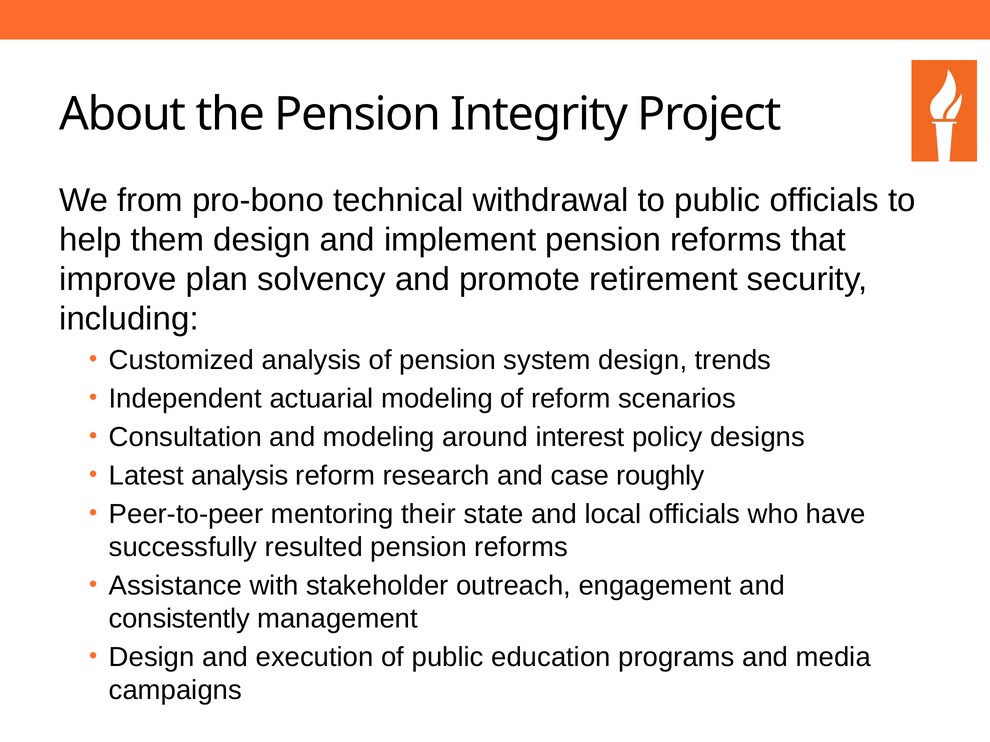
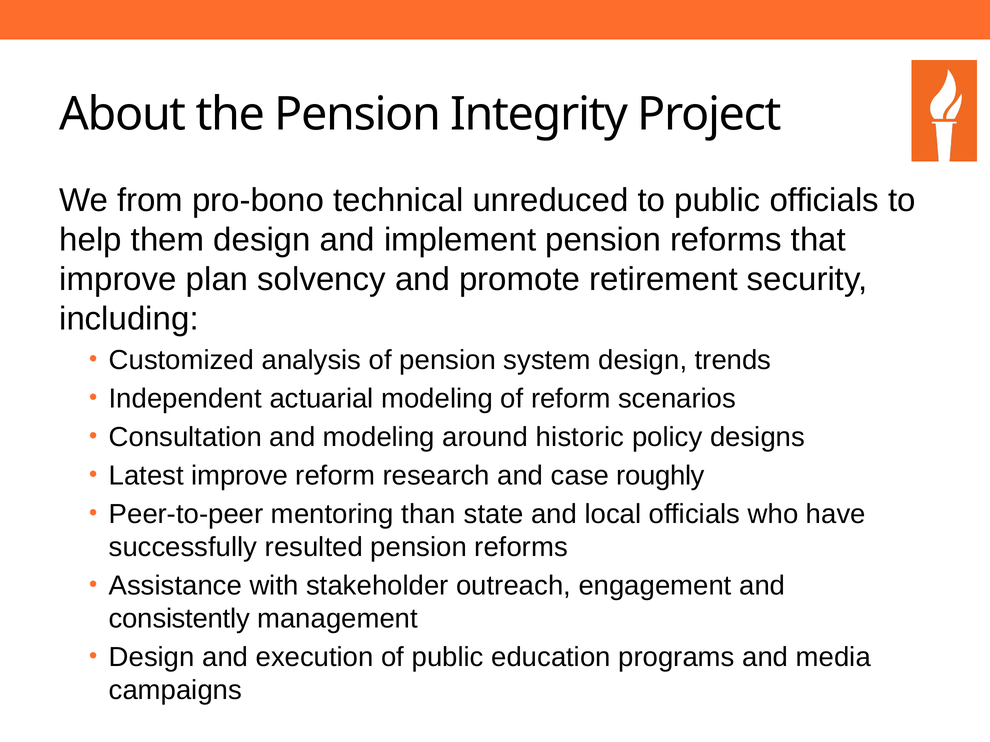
withdrawal: withdrawal -> unreduced
interest: interest -> historic
Latest analysis: analysis -> improve
their: their -> than
